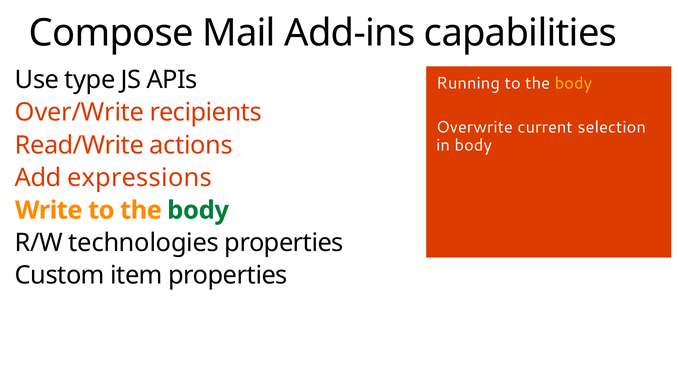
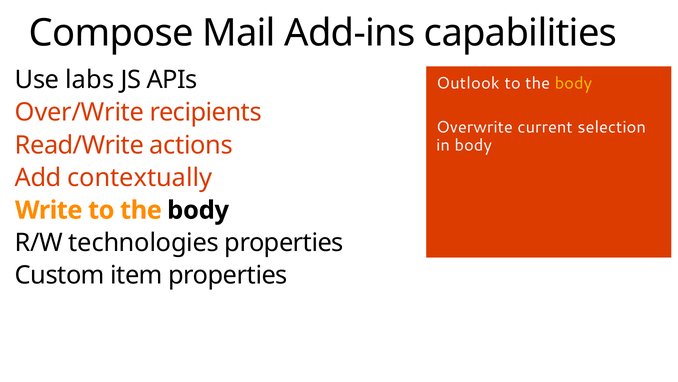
type: type -> labs
Running: Running -> Outlook
expressions: expressions -> contextually
body at (198, 210) colour: green -> black
